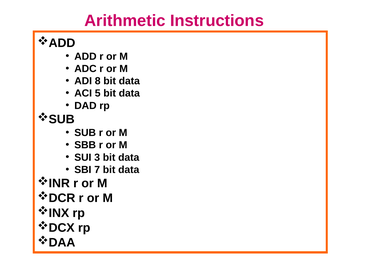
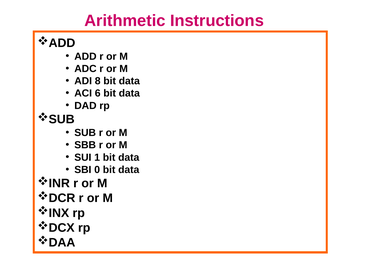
5: 5 -> 6
3: 3 -> 1
7: 7 -> 0
